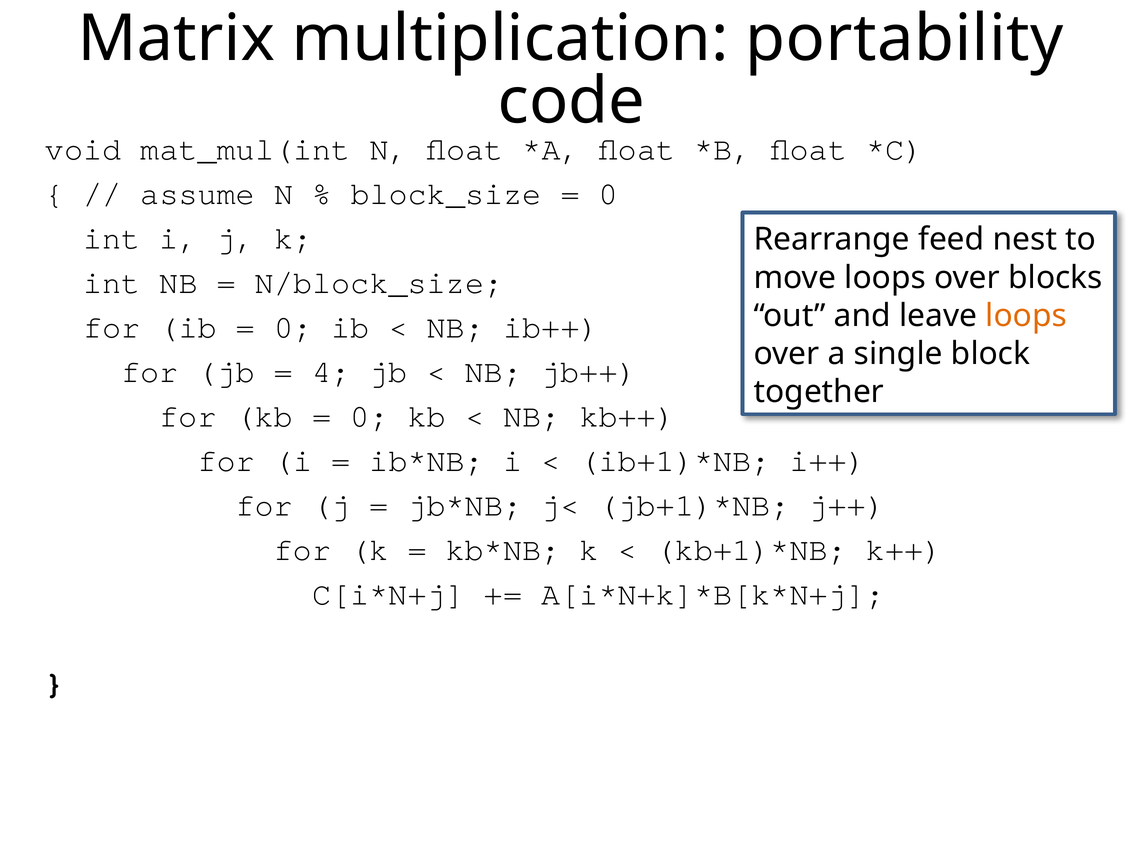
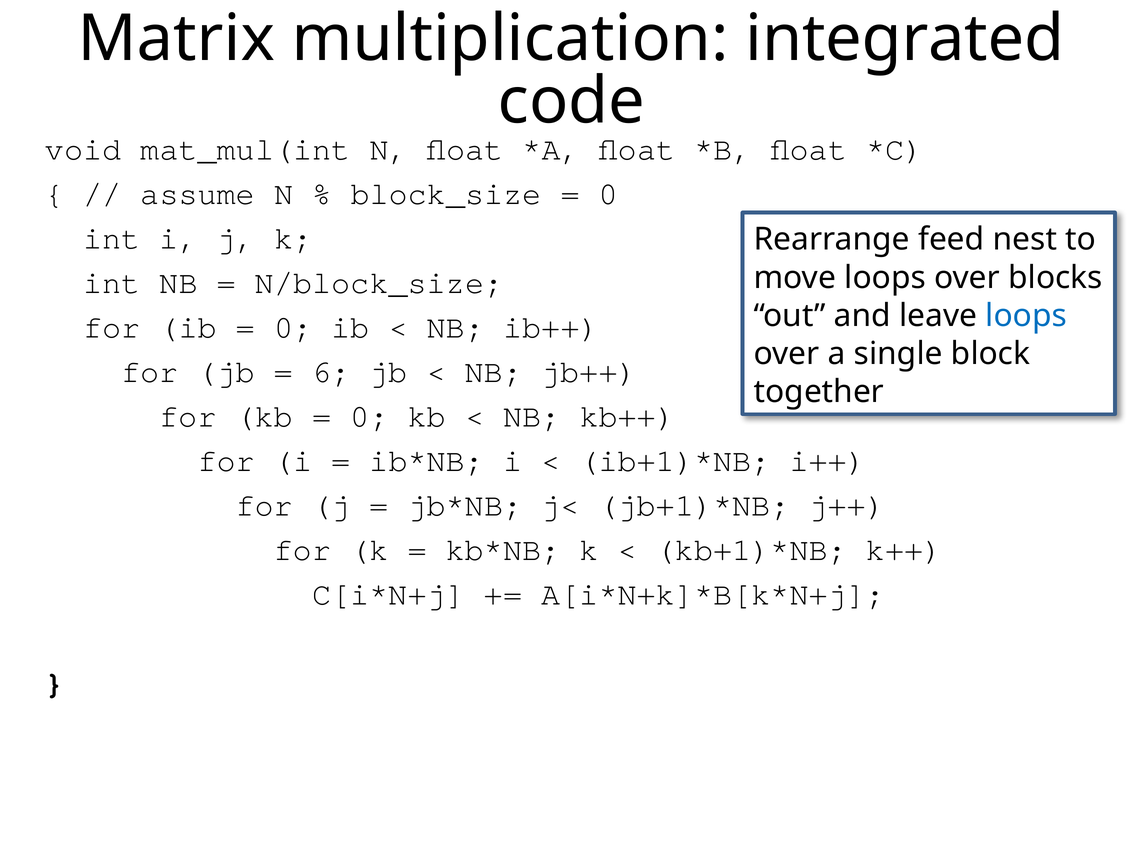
portability: portability -> integrated
loops at (1026, 316) colour: orange -> blue
4: 4 -> 6
